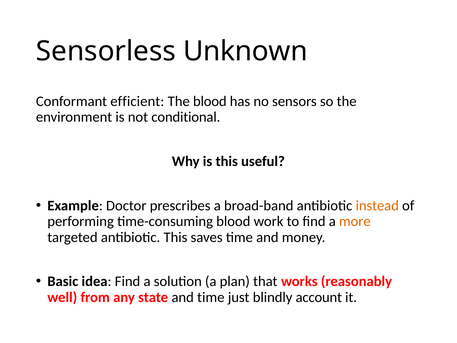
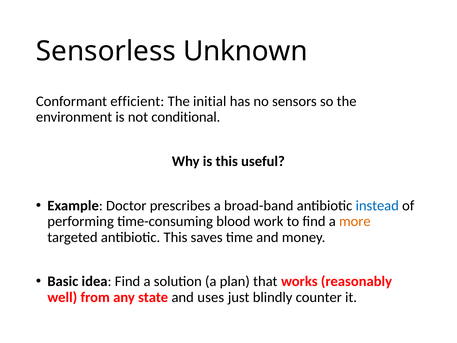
The blood: blood -> initial
instead colour: orange -> blue
and time: time -> uses
account: account -> counter
